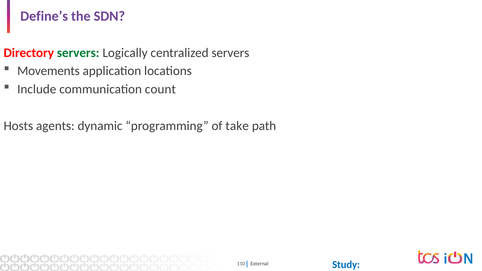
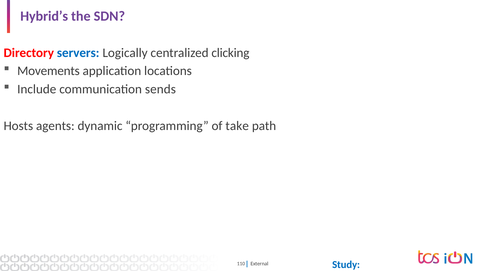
Define’s: Define’s -> Hybrid’s
servers at (78, 53) colour: green -> blue
centralized servers: servers -> clicking
count: count -> sends
